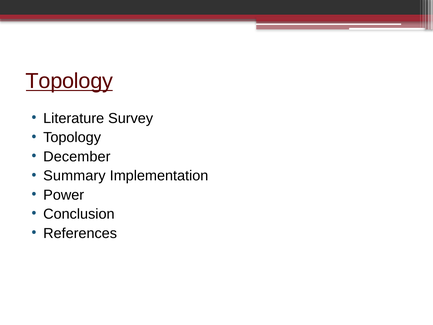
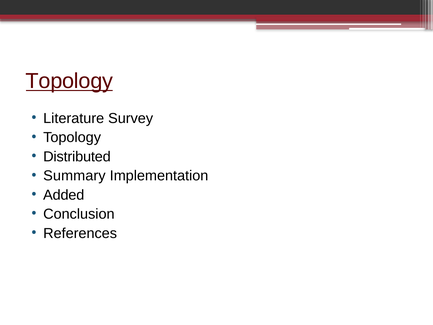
December: December -> Distributed
Power: Power -> Added
